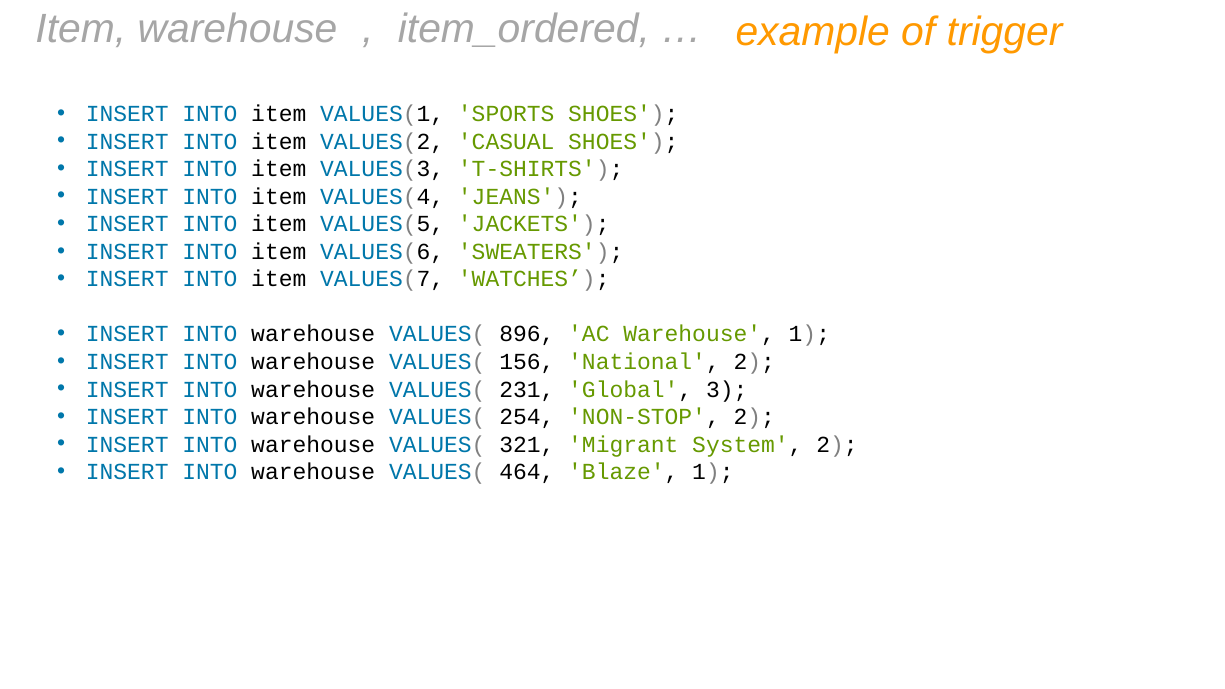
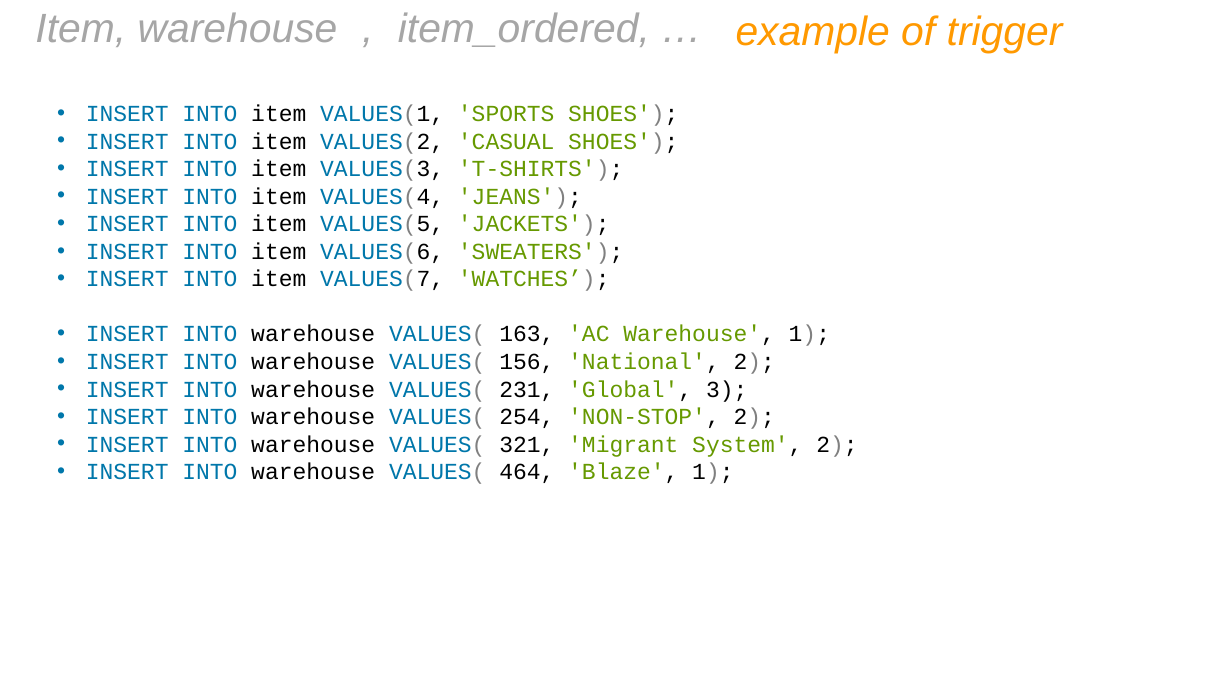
896: 896 -> 163
